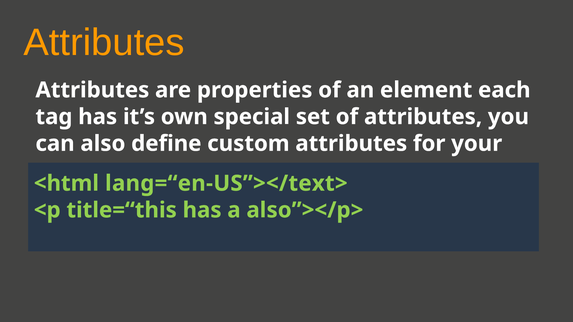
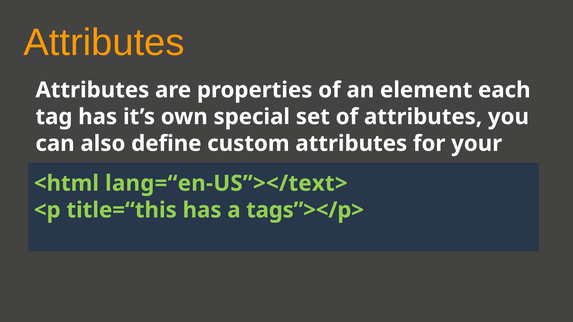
also”></p>: also”></p> -> tags”></p>
